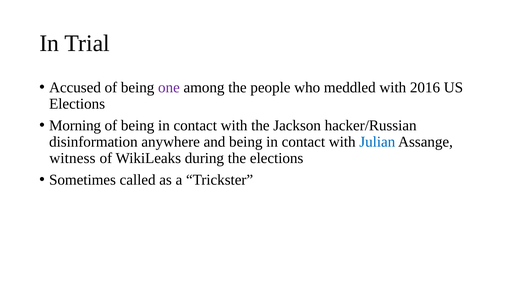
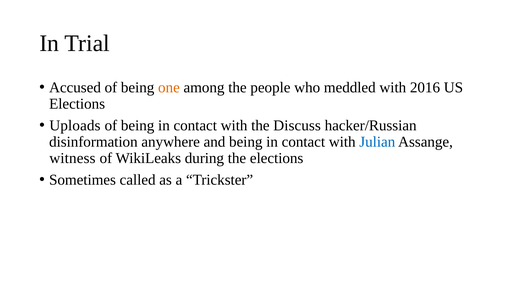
one colour: purple -> orange
Morning: Morning -> Uploads
Jackson: Jackson -> Discuss
